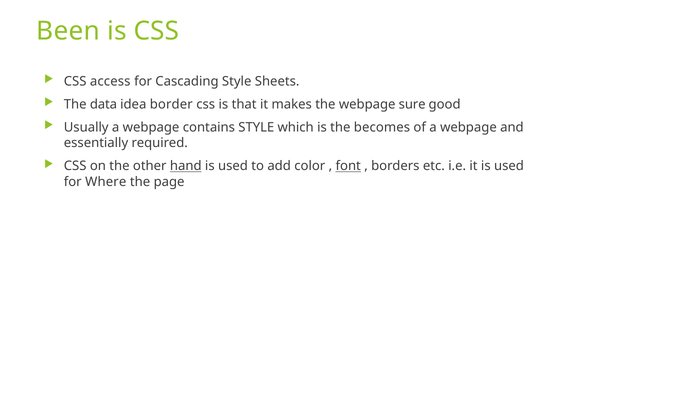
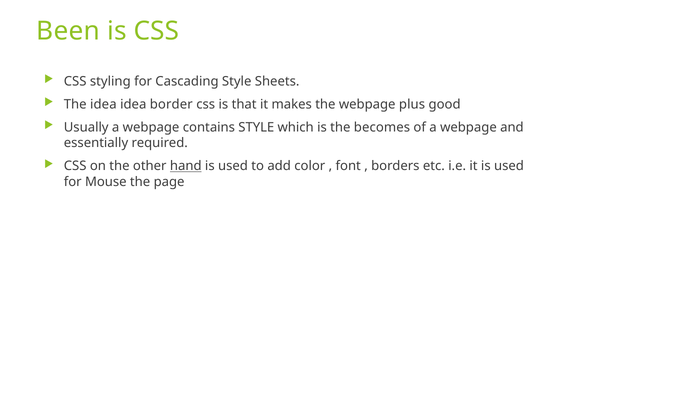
access: access -> styling
The data: data -> idea
sure: sure -> plus
font underline: present -> none
Where: Where -> Mouse
